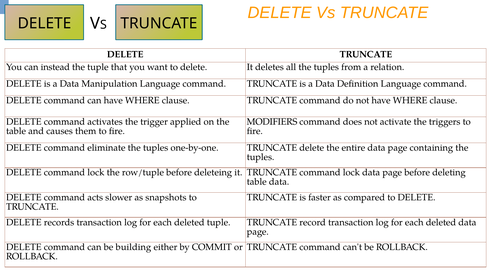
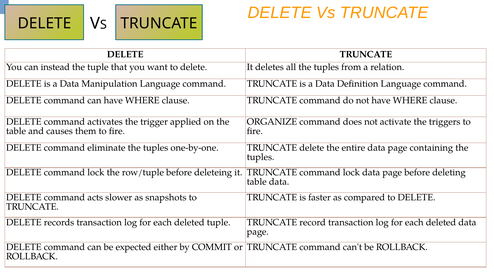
MODIFIERS: MODIFIERS -> ORGANIZE
building: building -> expected
